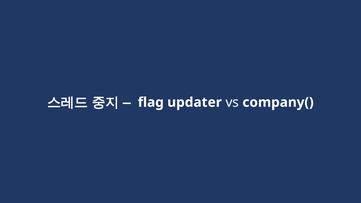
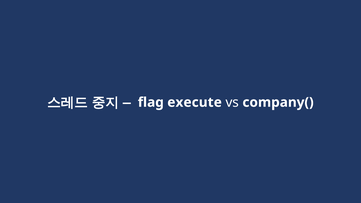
updater: updater -> execute
